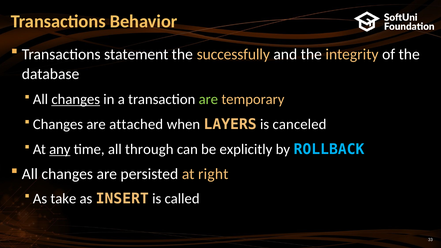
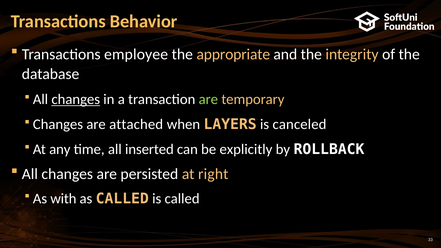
statement: statement -> employee
successfully: successfully -> appropriate
any underline: present -> none
through: through -> inserted
ROLLBACK colour: light blue -> white
take: take -> with
as INSERT: INSERT -> CALLED
